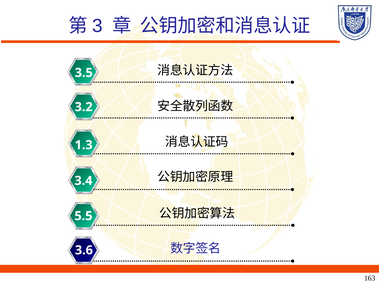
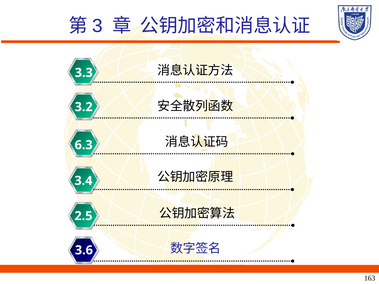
3.5: 3.5 -> 3.3
1.3: 1.3 -> 6.3
5.5: 5.5 -> 2.5
